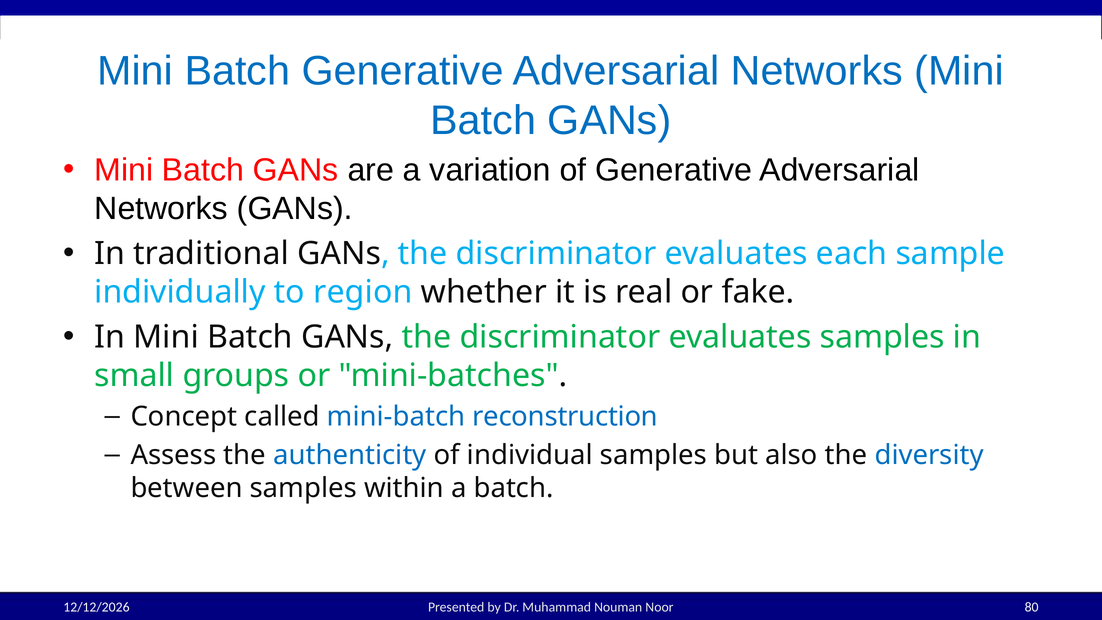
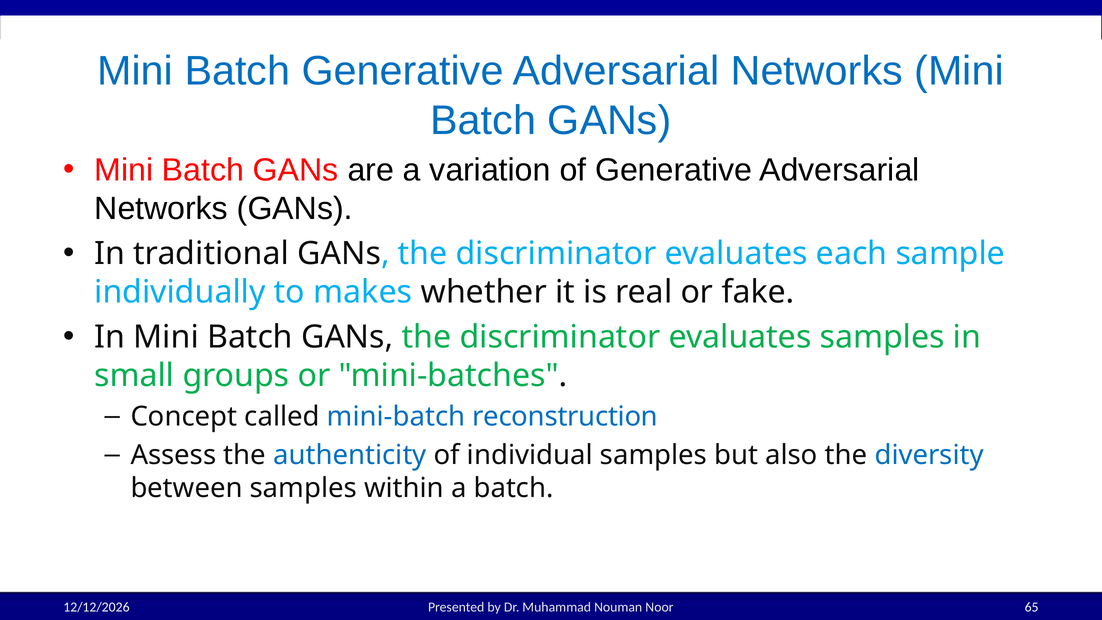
region: region -> makes
80: 80 -> 65
